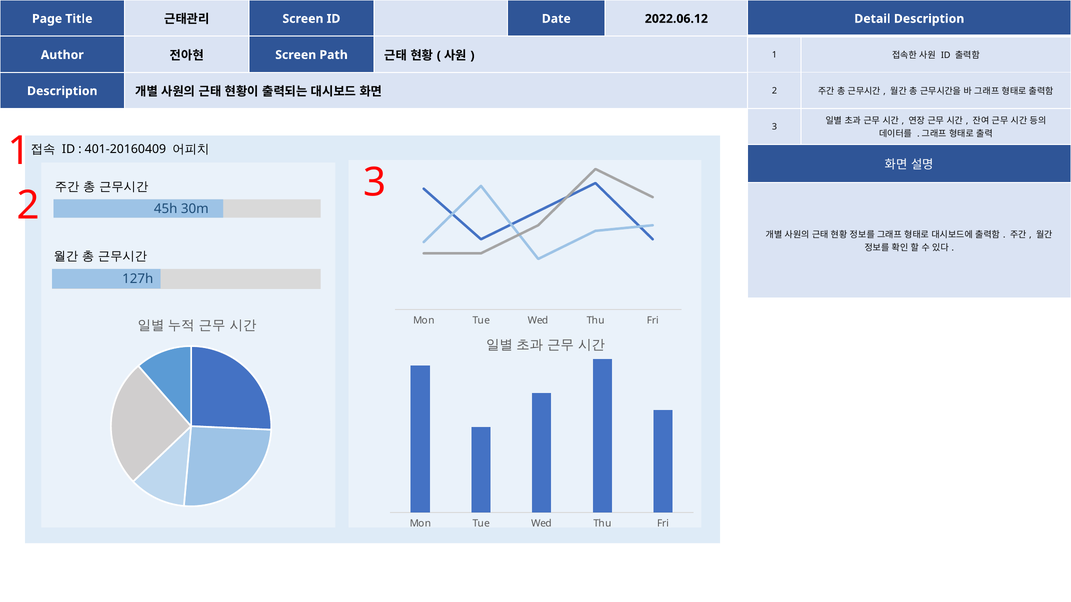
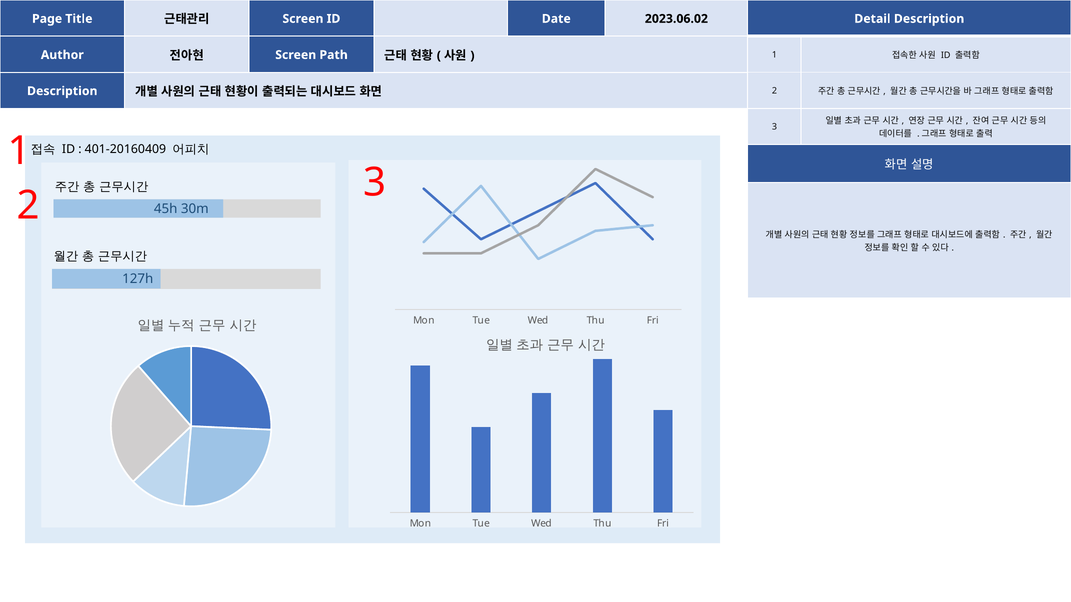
2022.06.12: 2022.06.12 -> 2023.06.02
